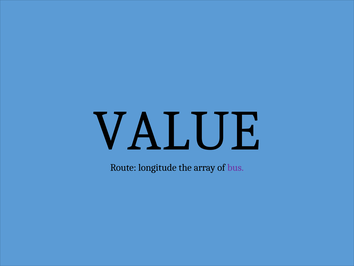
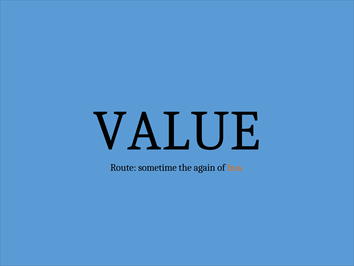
longitude: longitude -> sometime
array: array -> again
bus colour: purple -> orange
